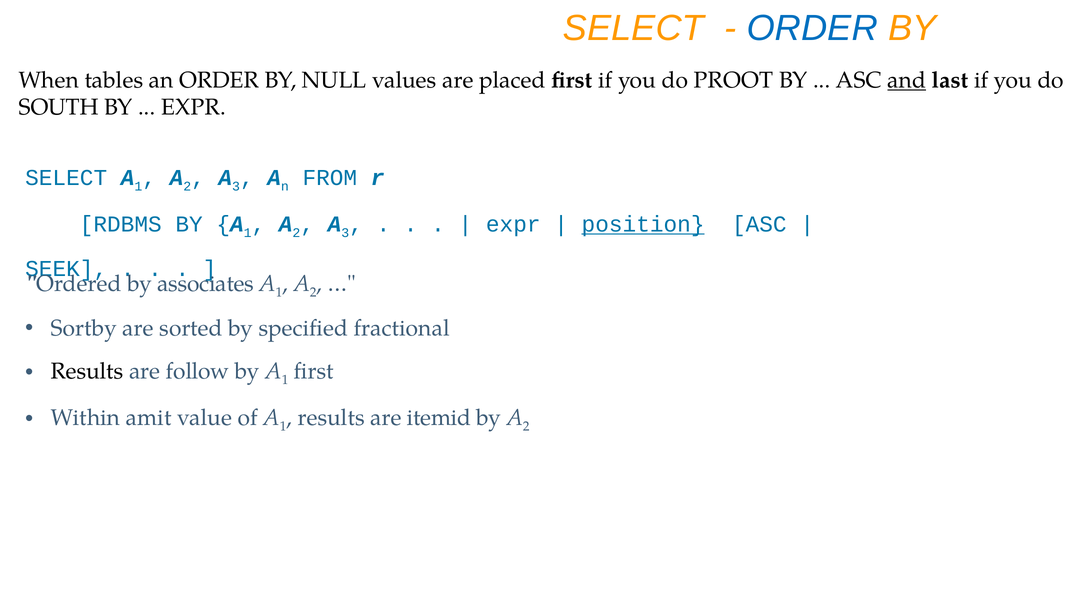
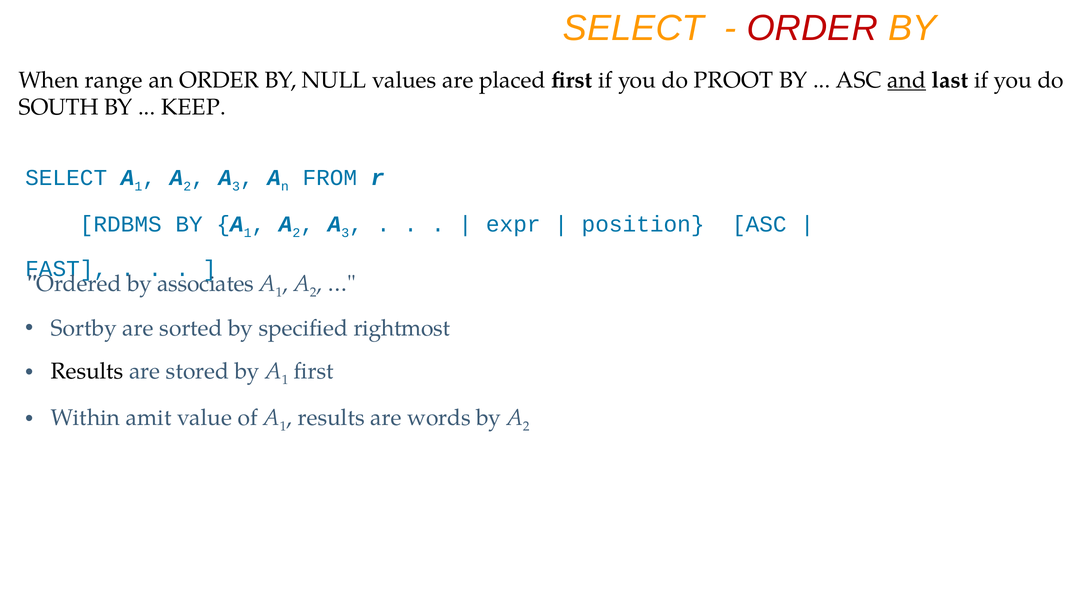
ORDER at (812, 28) colour: blue -> red
tables: tables -> range
EXPR at (193, 107): EXPR -> KEEP
position underline: present -> none
SEEK: SEEK -> FAST
fractional: fractional -> rightmost
follow: follow -> stored
itemid: itemid -> words
